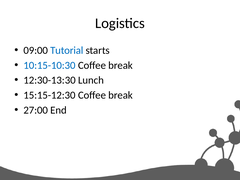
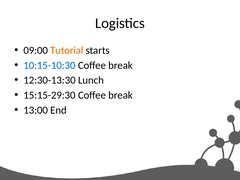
Tutorial colour: blue -> orange
15:15-12:30: 15:15-12:30 -> 15:15-29:30
27:00: 27:00 -> 13:00
